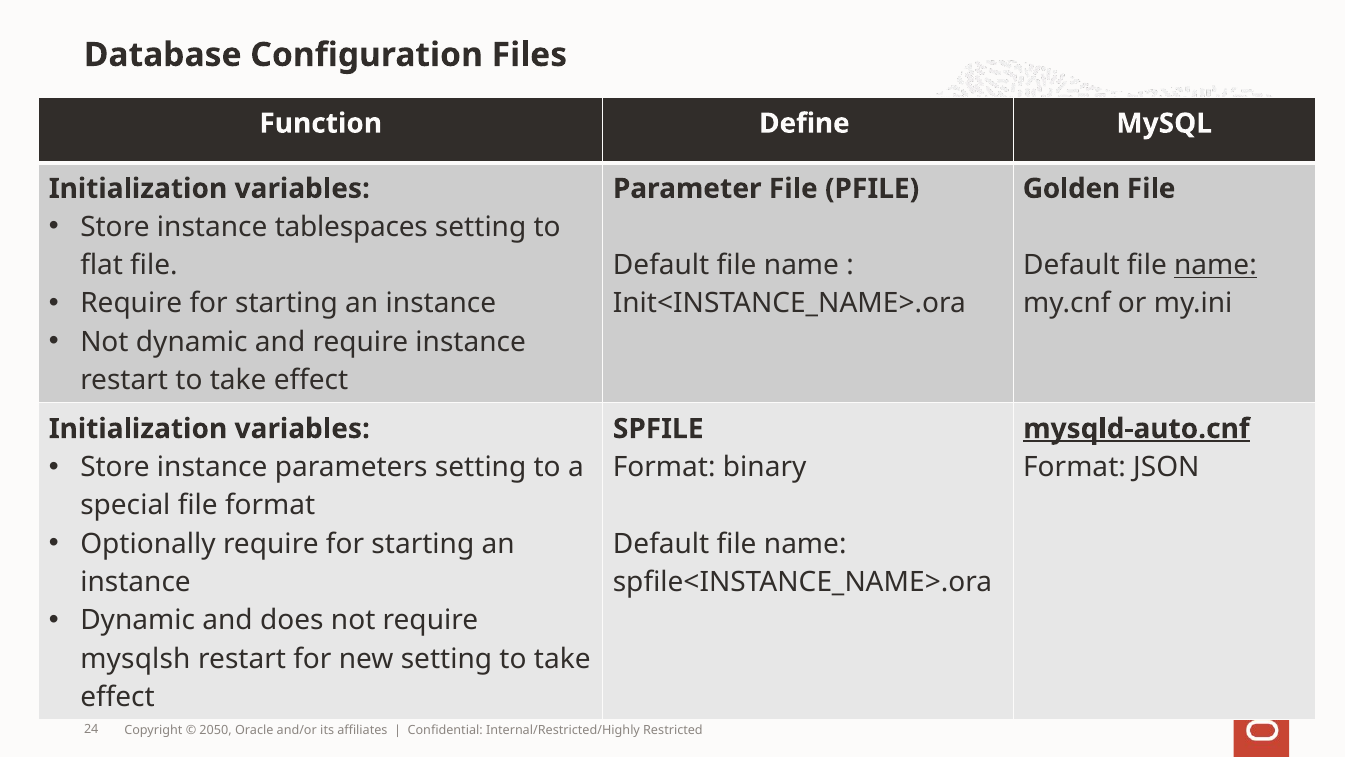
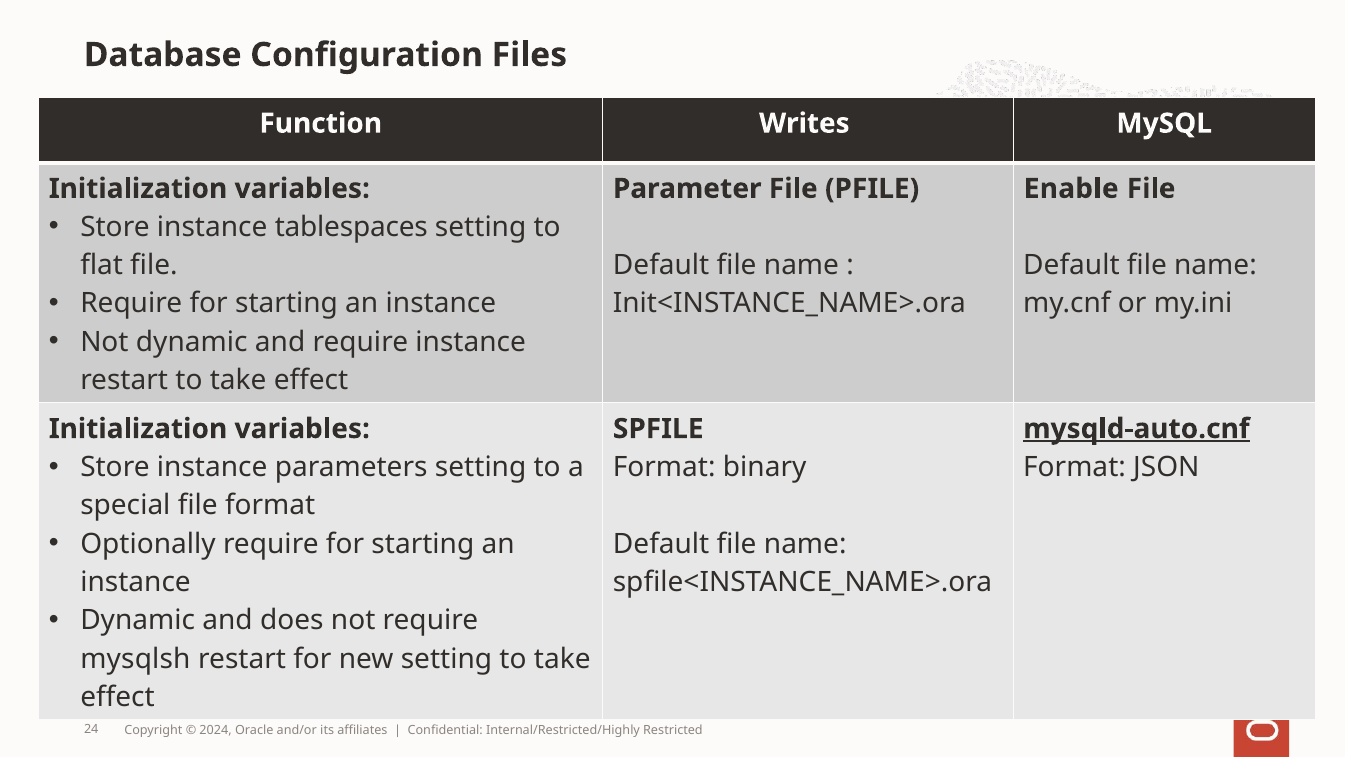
Define: Define -> Writes
Golden: Golden -> Enable
name at (1215, 265) underline: present -> none
2050: 2050 -> 2024
